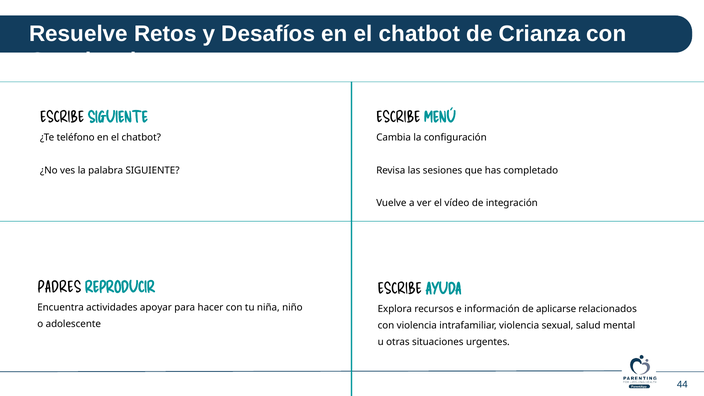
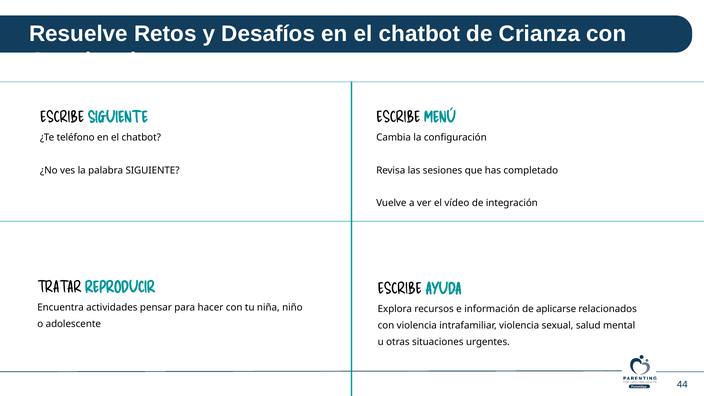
PADRES: PADRES -> TRATAR
apoyar: apoyar -> pensar
